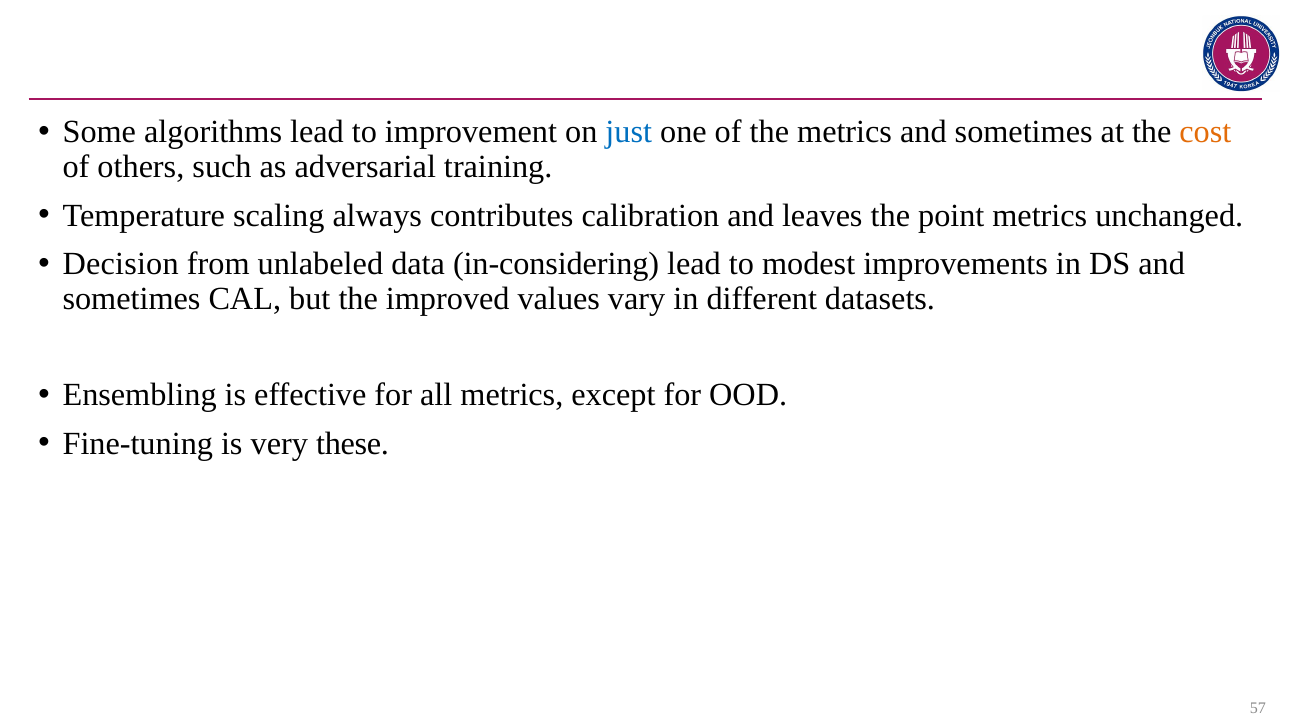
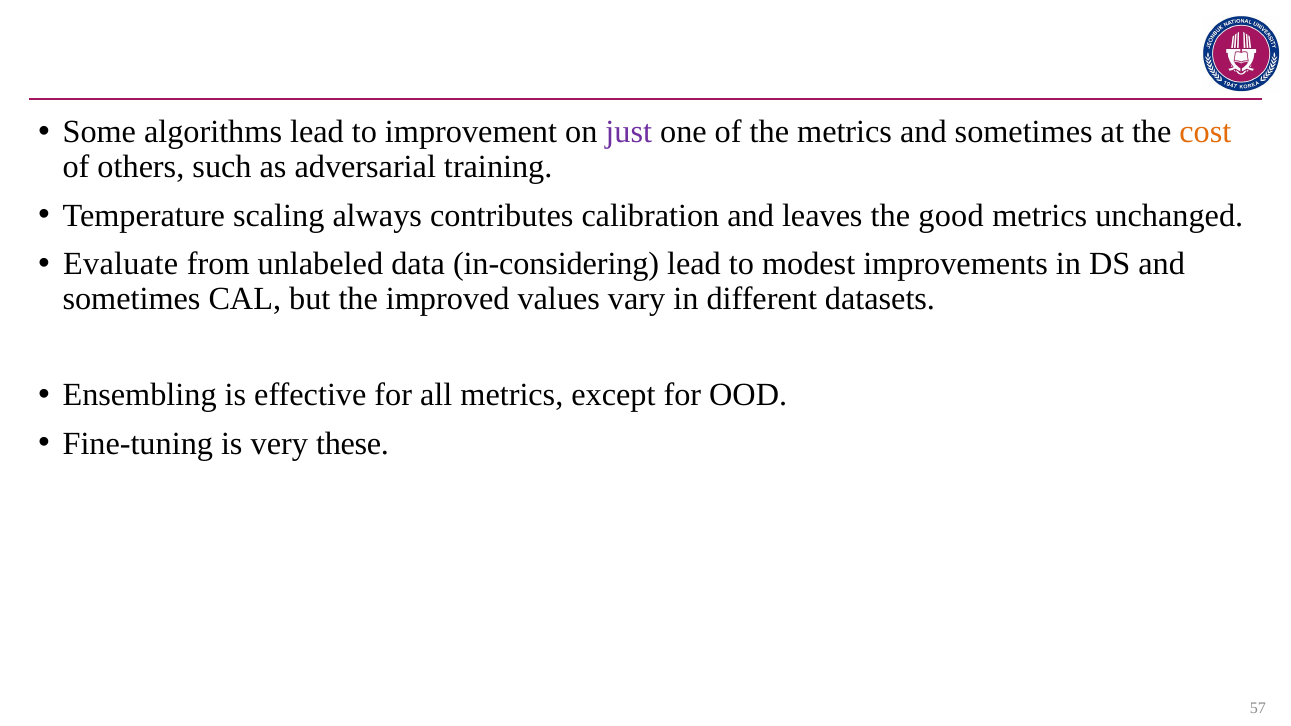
just colour: blue -> purple
point: point -> good
Decision: Decision -> Evaluate
